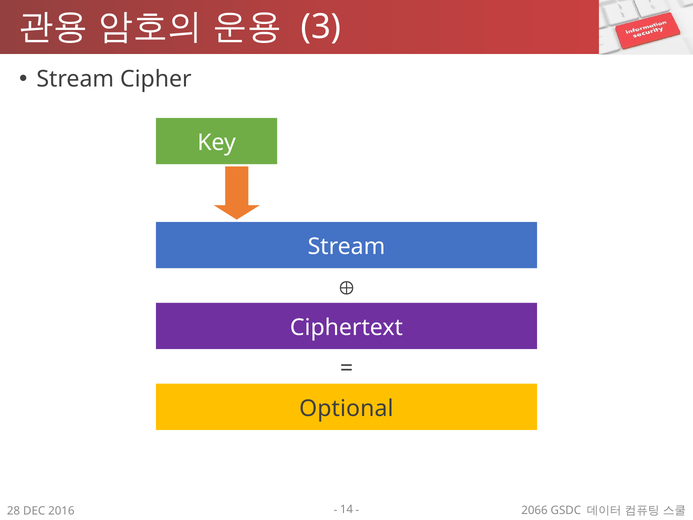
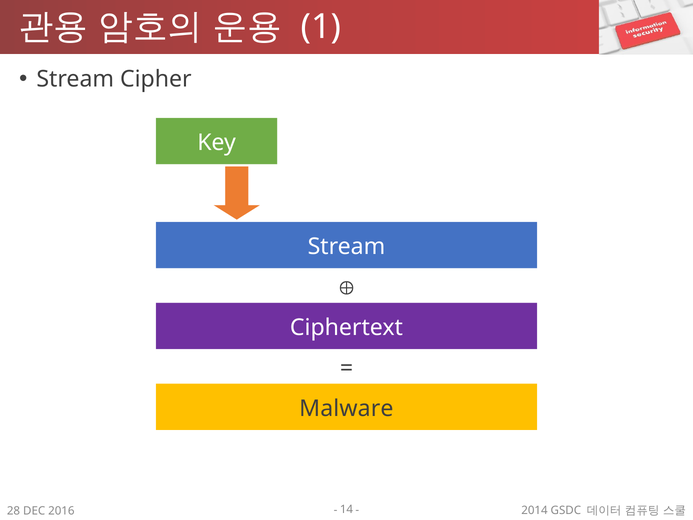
3: 3 -> 1
Optional: Optional -> Malware
2066: 2066 -> 2014
